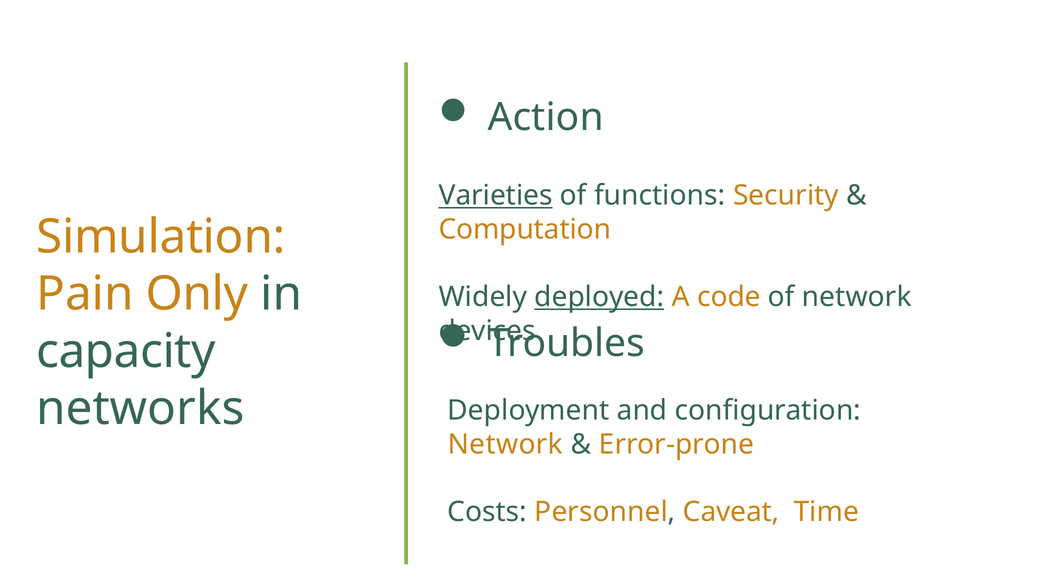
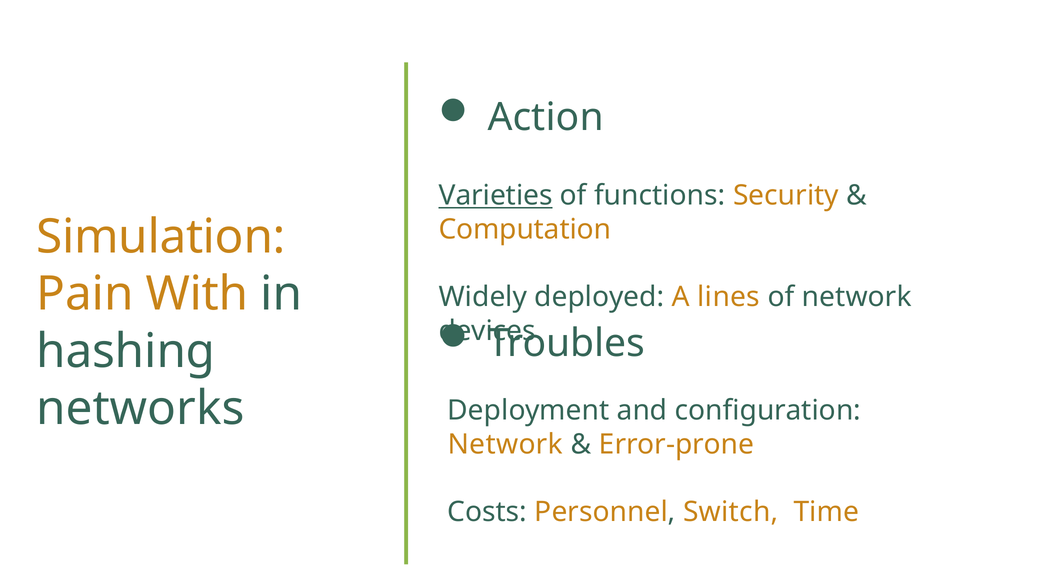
Only: Only -> With
deployed underline: present -> none
code: code -> lines
capacity: capacity -> hashing
Caveat: Caveat -> Switch
